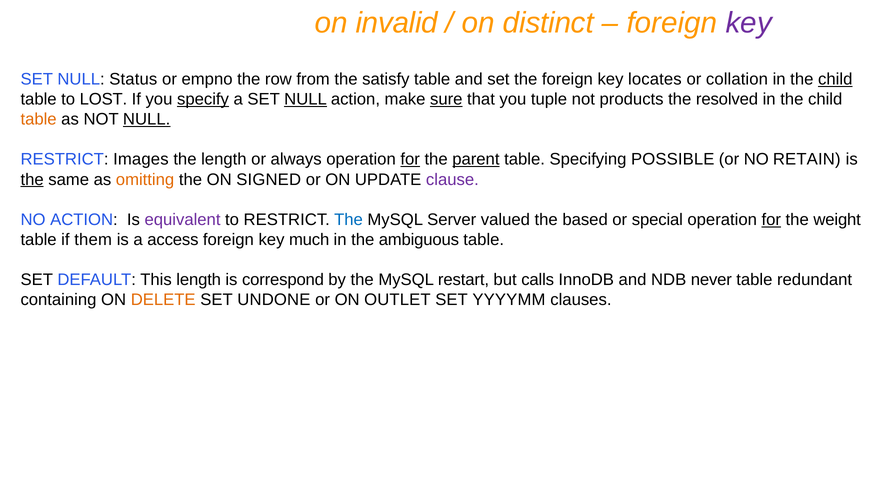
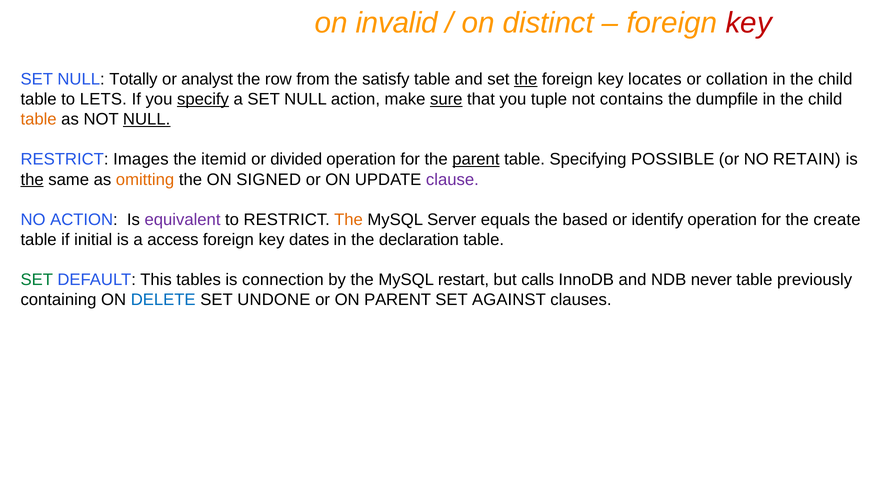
key at (749, 23) colour: purple -> red
Status: Status -> Totally
empno: empno -> analyst
the at (526, 79) underline: none -> present
child at (835, 79) underline: present -> none
LOST: LOST -> LETS
NULL at (306, 99) underline: present -> none
products: products -> contains
resolved: resolved -> dumpfile
the length: length -> itemid
always: always -> divided
for at (410, 159) underline: present -> none
The at (348, 219) colour: blue -> orange
valued: valued -> equals
special: special -> identify
for at (771, 219) underline: present -> none
weight: weight -> create
them: them -> initial
much: much -> dates
ambiguous: ambiguous -> declaration
SET at (37, 279) colour: black -> green
This length: length -> tables
correspond: correspond -> connection
redundant: redundant -> previously
DELETE colour: orange -> blue
ON OUTLET: OUTLET -> PARENT
YYYYMM: YYYYMM -> AGAINST
